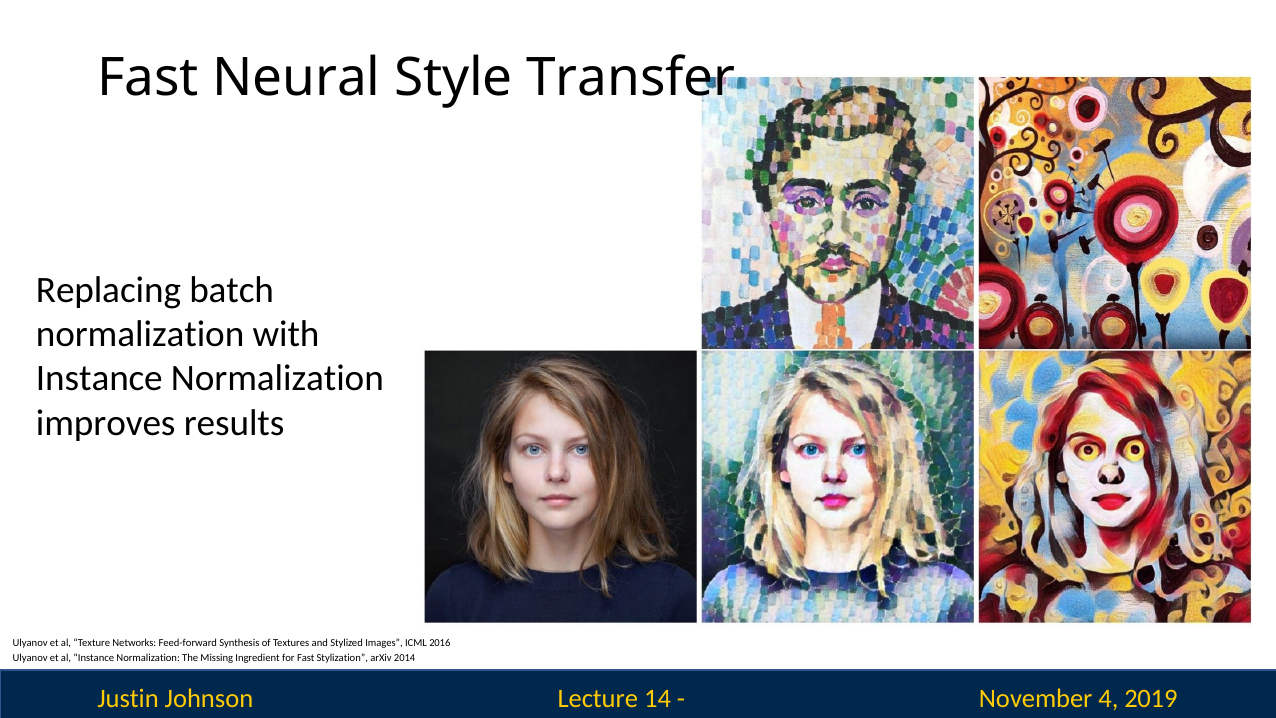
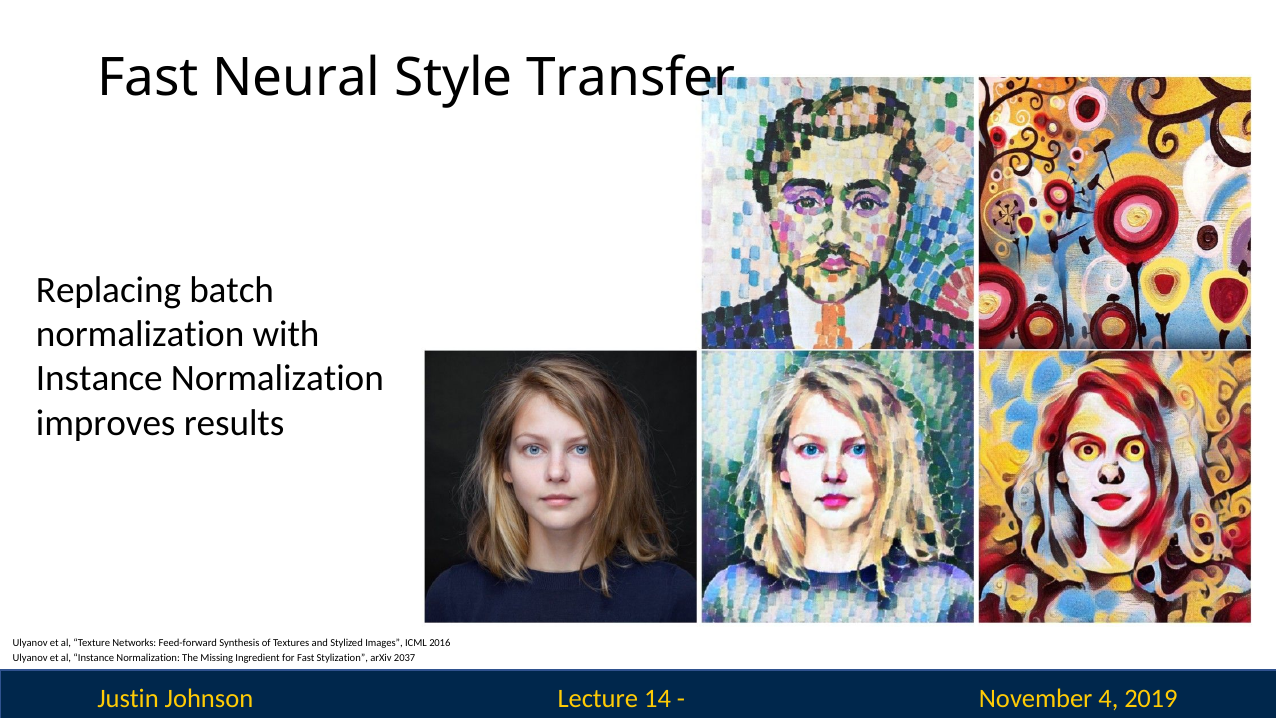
2014: 2014 -> 2037
